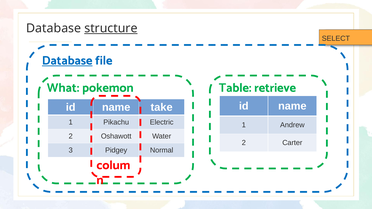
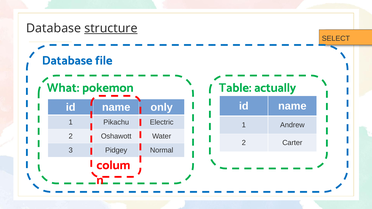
Database at (67, 61) underline: present -> none
retrieve: retrieve -> actually
take: take -> only
